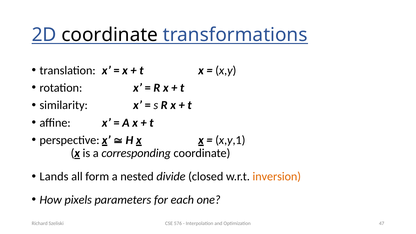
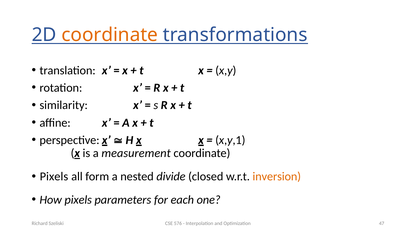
coordinate at (110, 35) colour: black -> orange
corresponding: corresponding -> measurement
Lands at (54, 177): Lands -> Pixels
